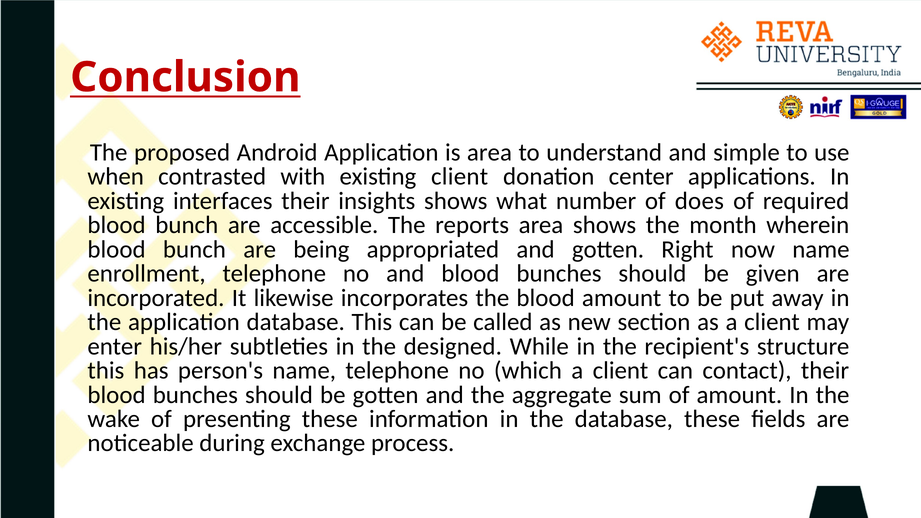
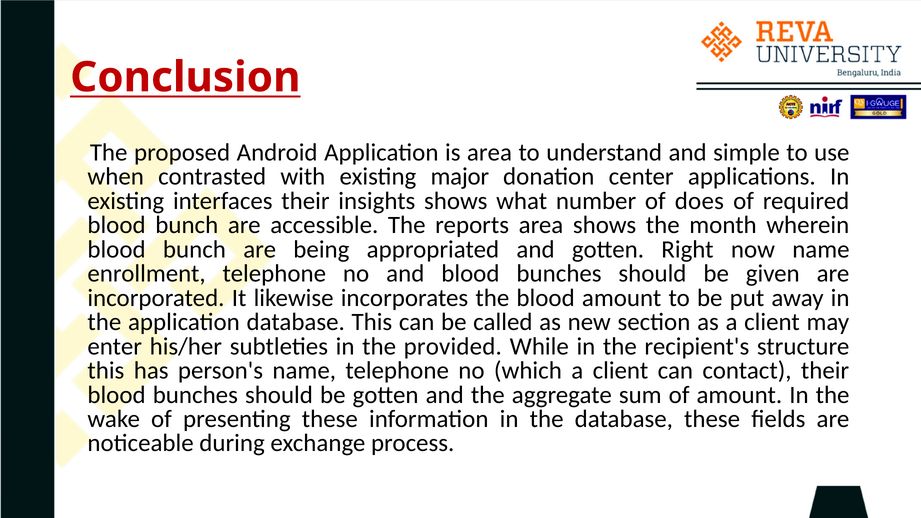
existing client: client -> major
designed: designed -> provided
